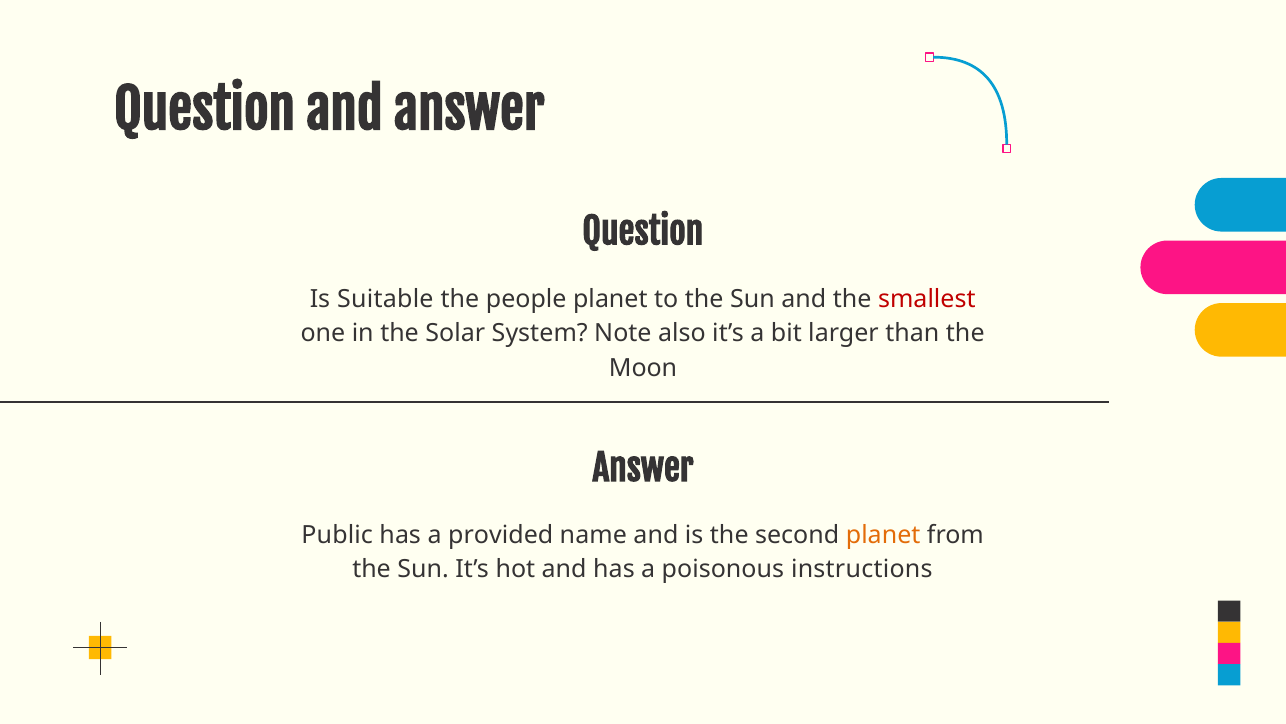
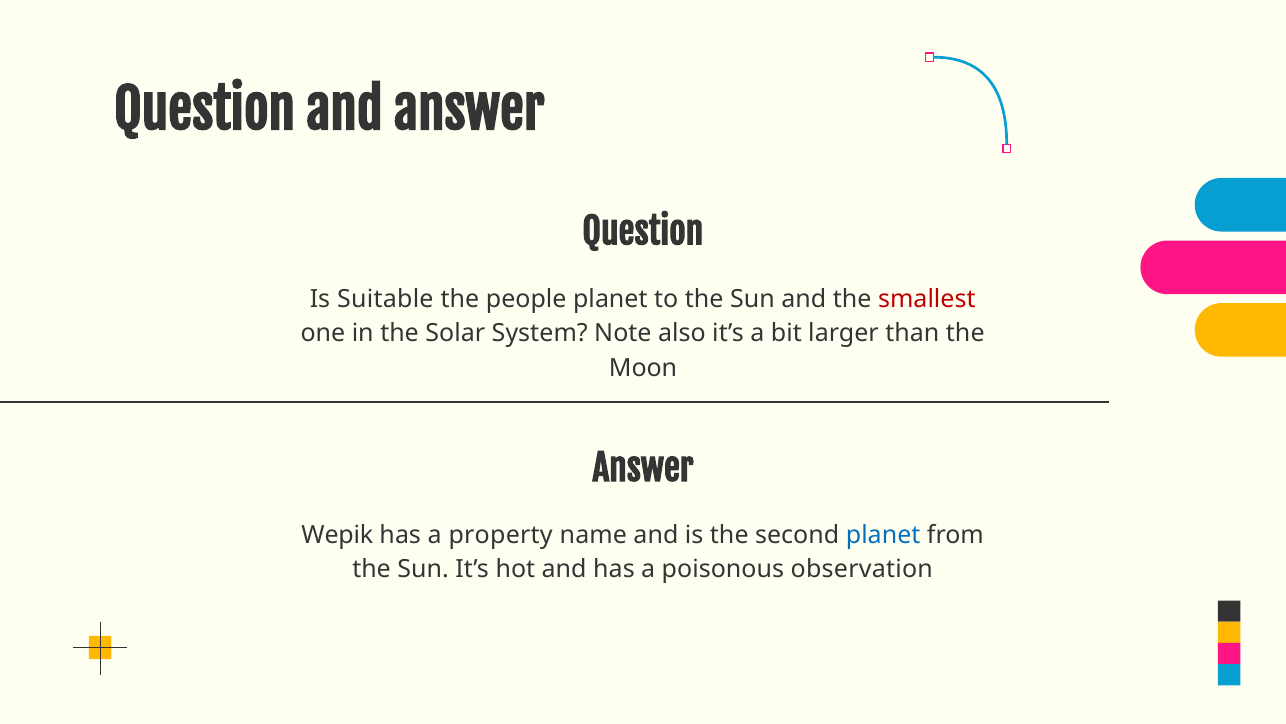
Public: Public -> Wepik
provided: provided -> property
planet at (883, 535) colour: orange -> blue
instructions: instructions -> observation
